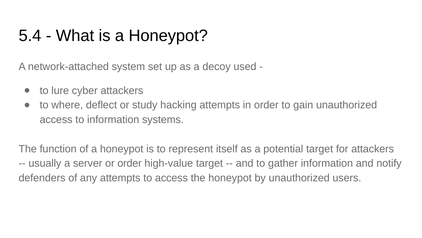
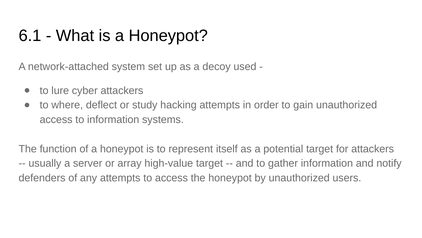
5.4: 5.4 -> 6.1
or order: order -> array
